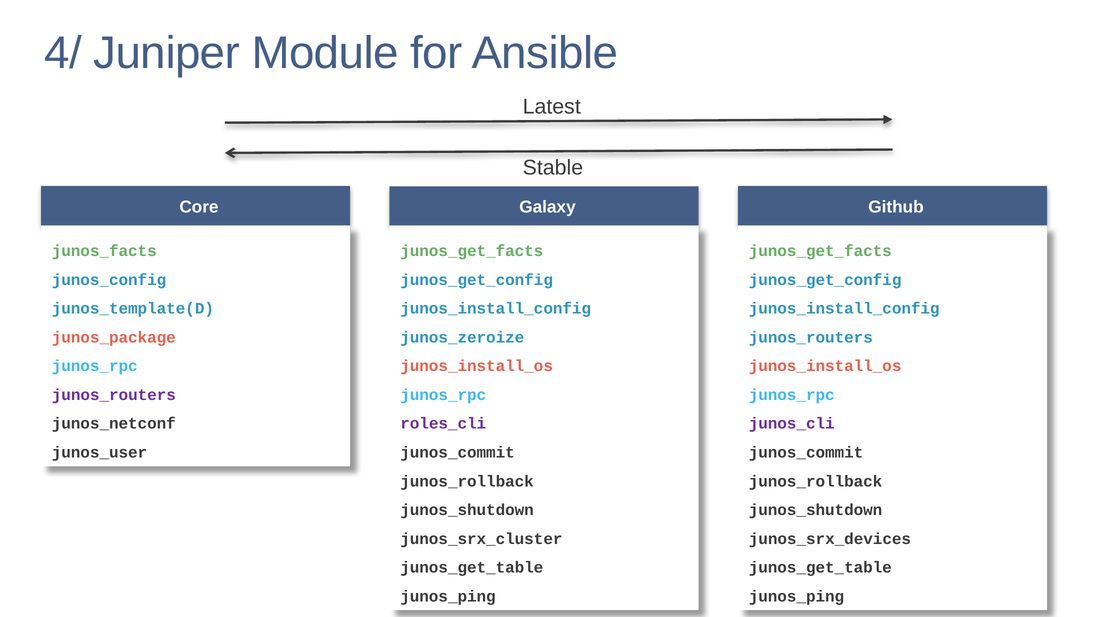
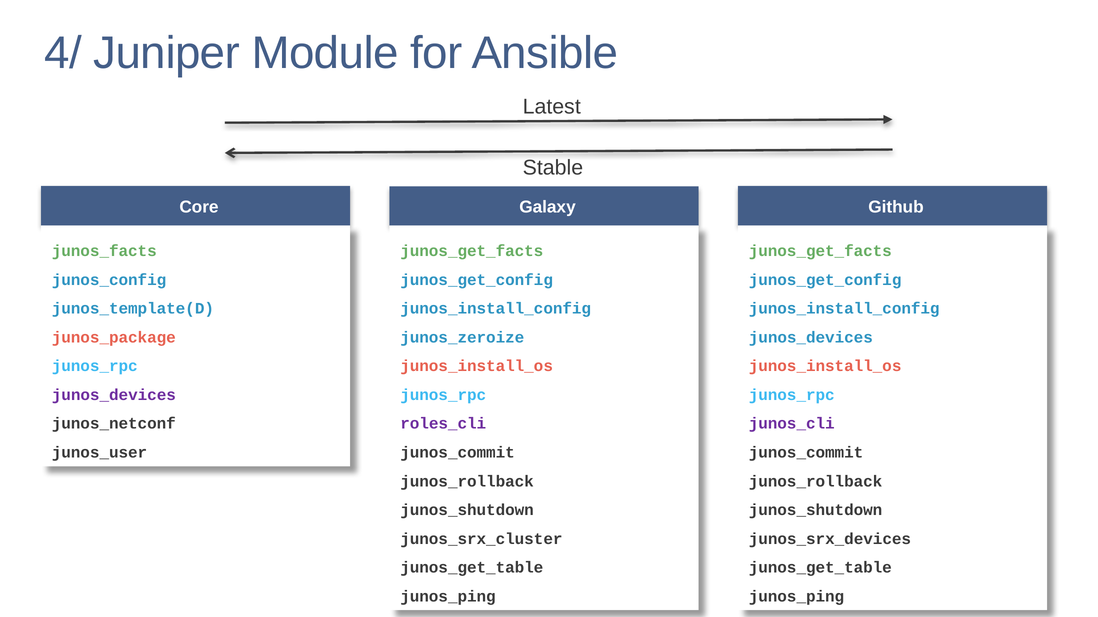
junos_routers at (811, 338): junos_routers -> junos_devices
junos_routers at (114, 395): junos_routers -> junos_devices
